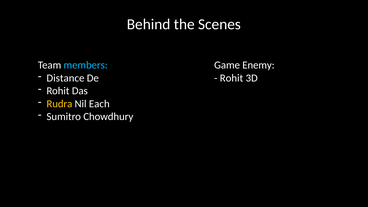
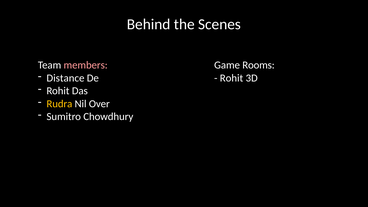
members colour: light blue -> pink
Enemy: Enemy -> Rooms
Each: Each -> Over
